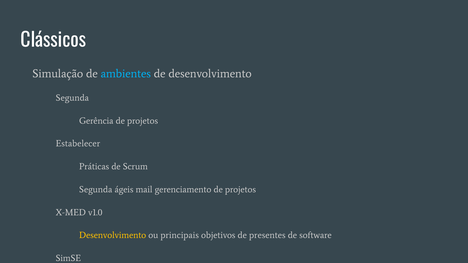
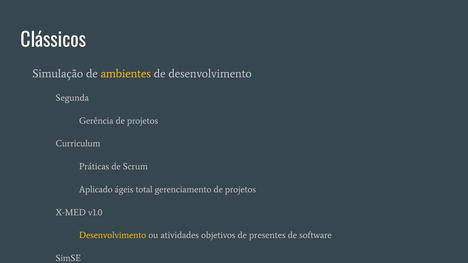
ambientes colour: light blue -> yellow
Estabelecer: Estabelecer -> Curriculum
Segunda at (96, 190): Segunda -> Aplicado
mail: mail -> total
principais: principais -> atividades
